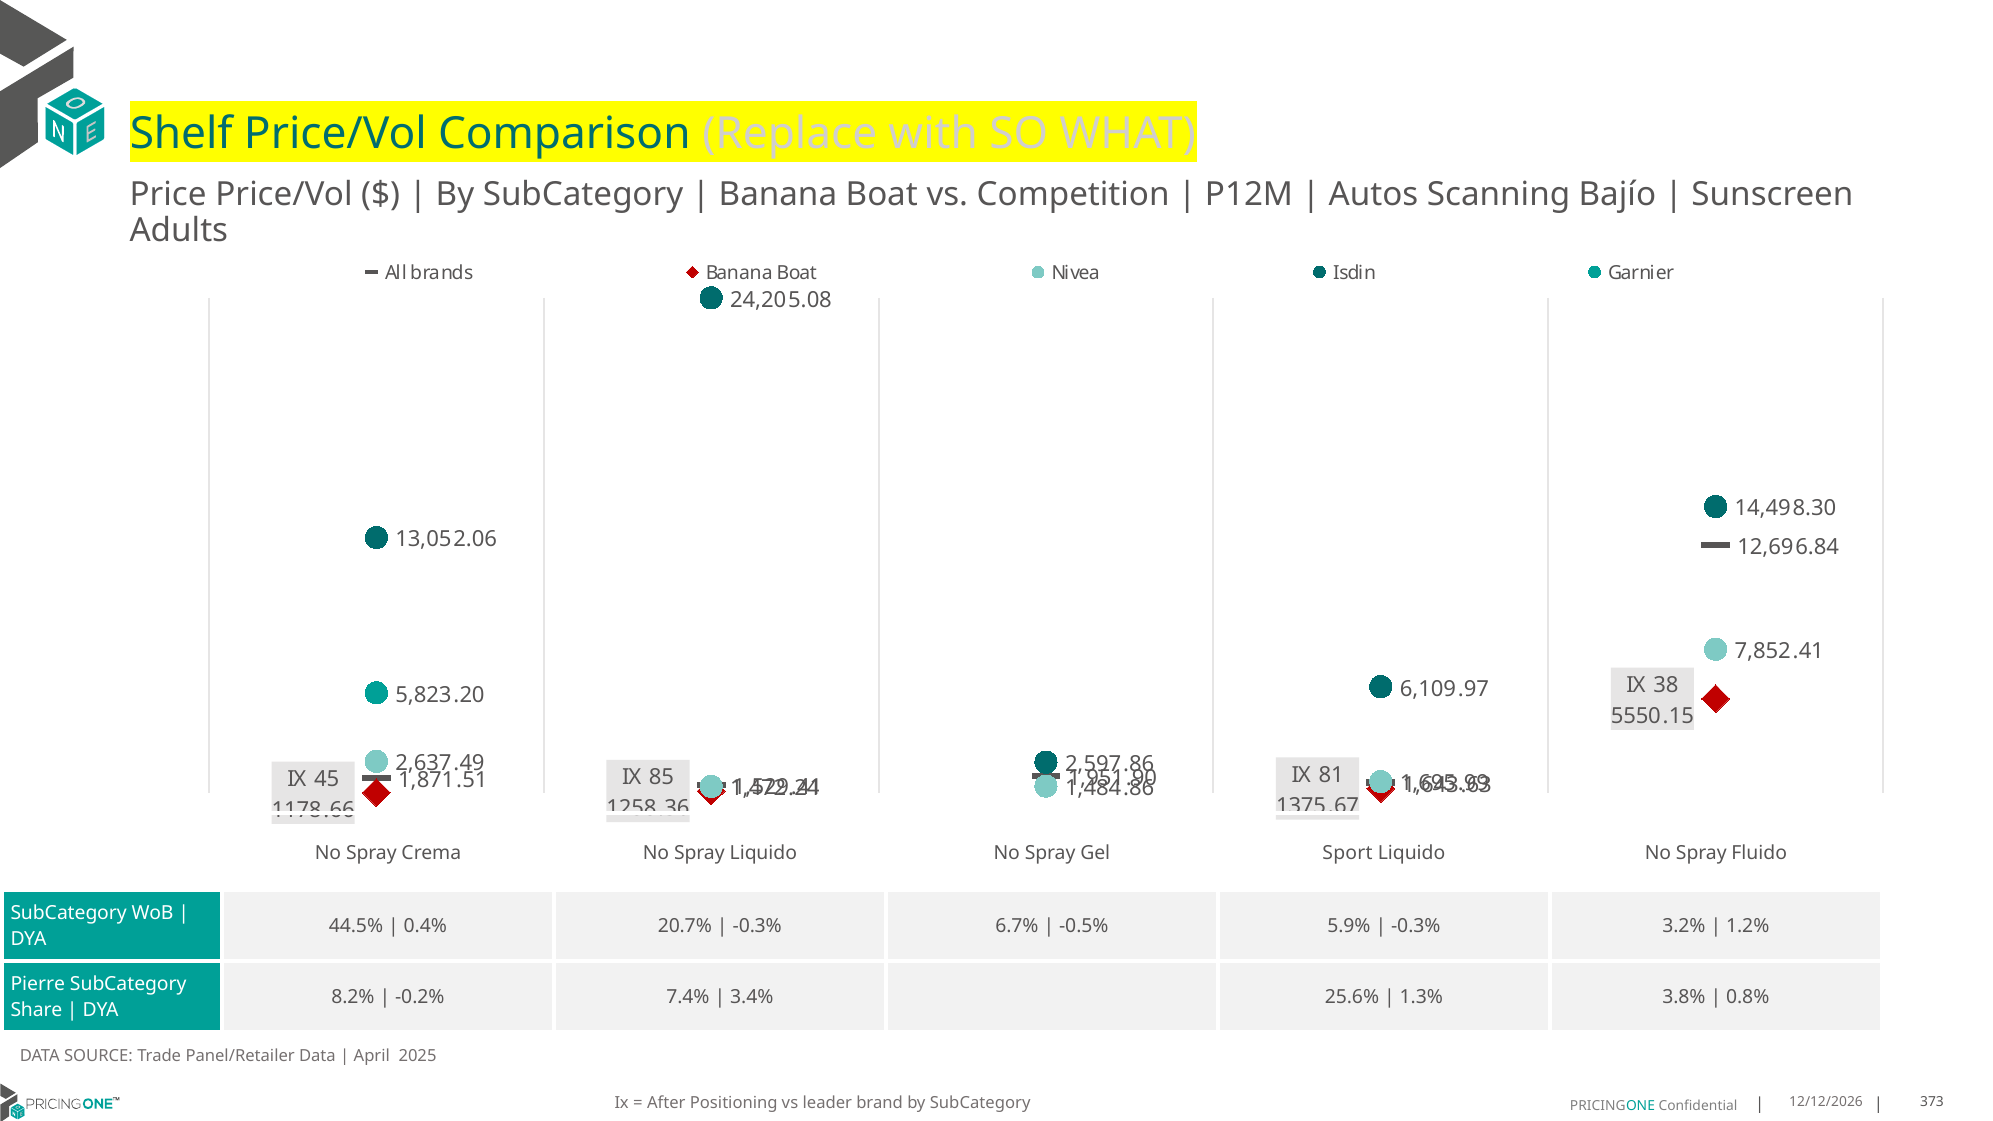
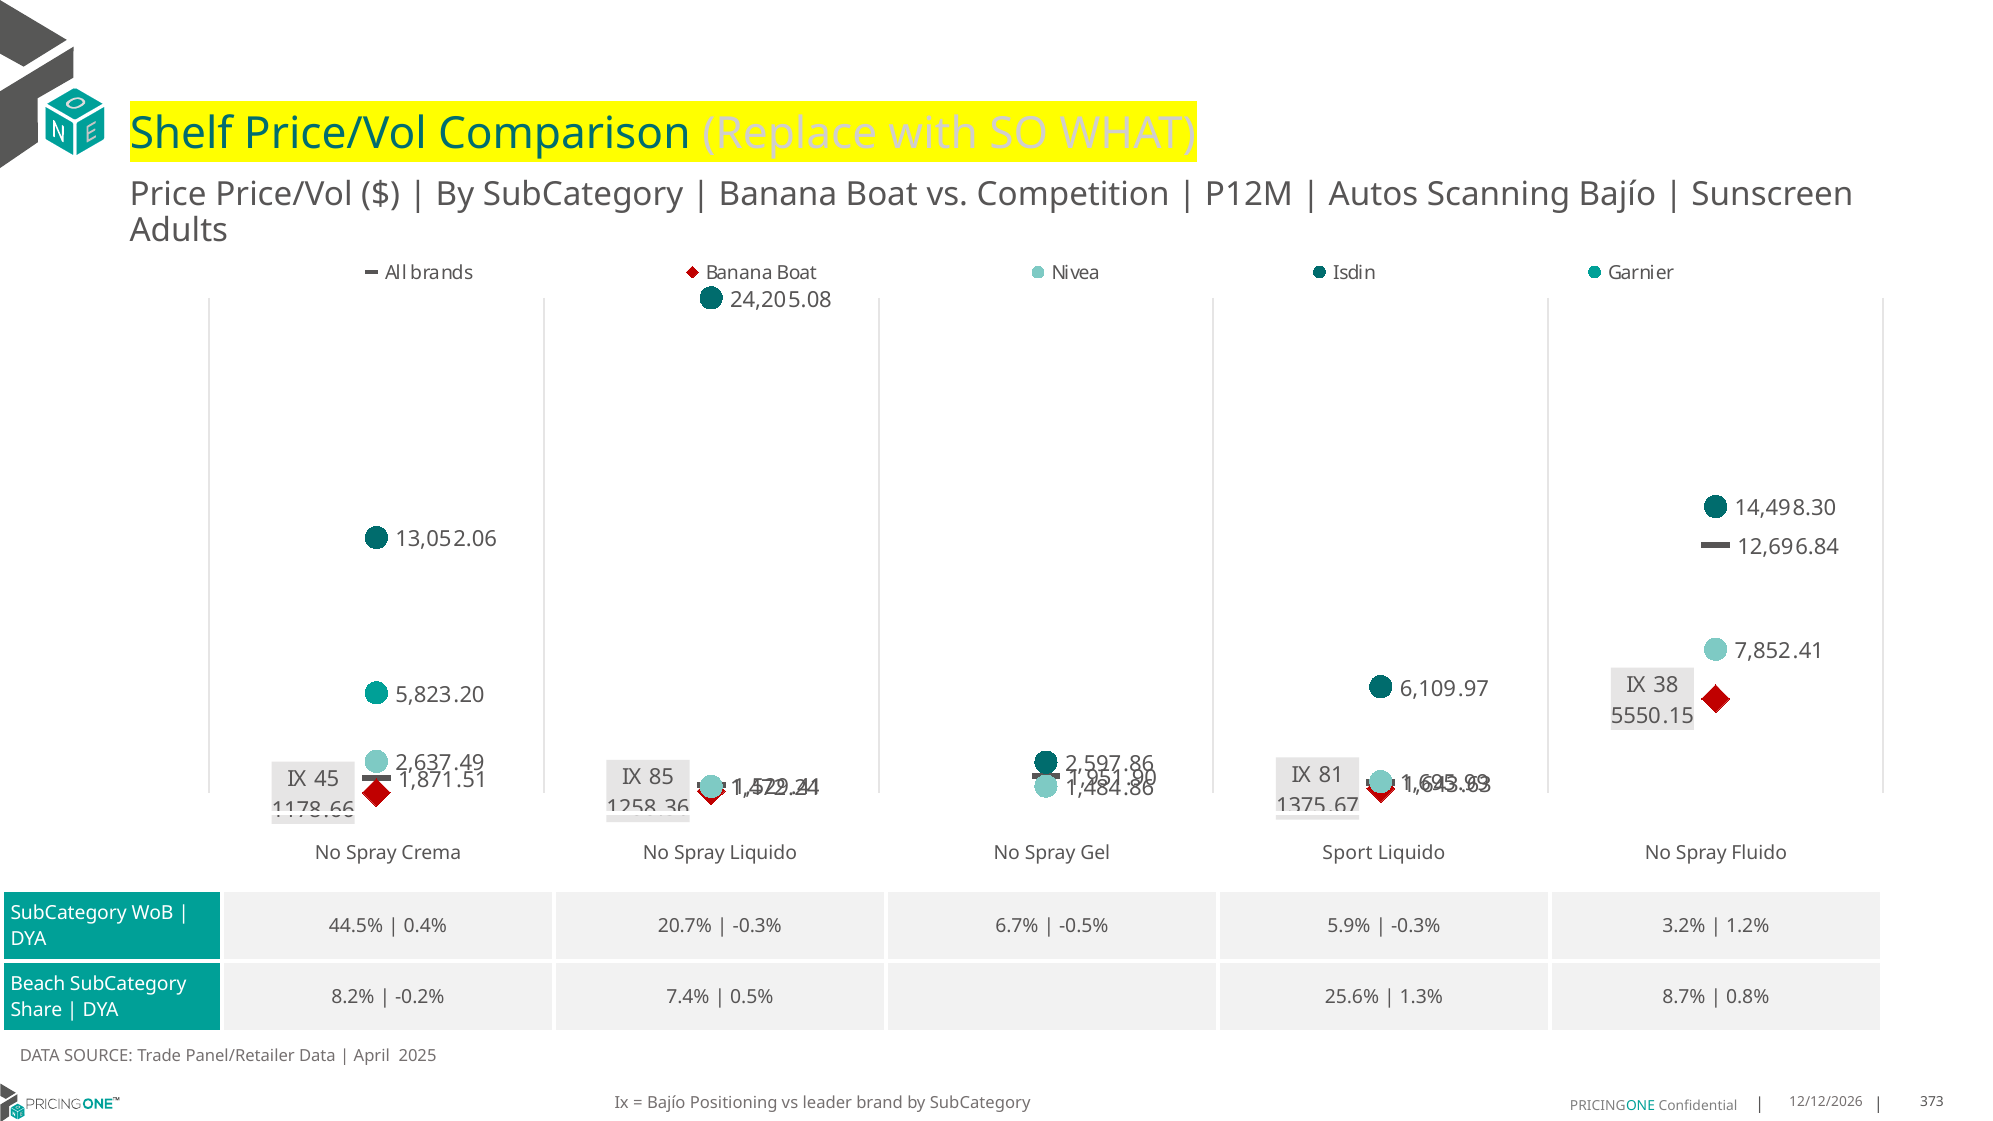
Pierre: Pierre -> Beach
3.4%: 3.4% -> 0.5%
3.8%: 3.8% -> 8.7%
After at (666, 1104): After -> Bajío
